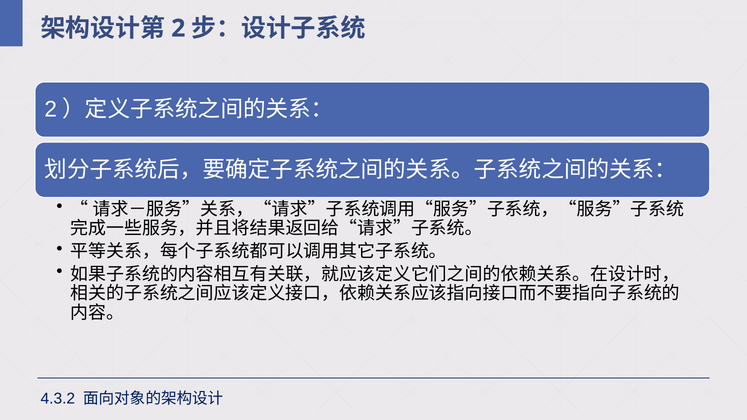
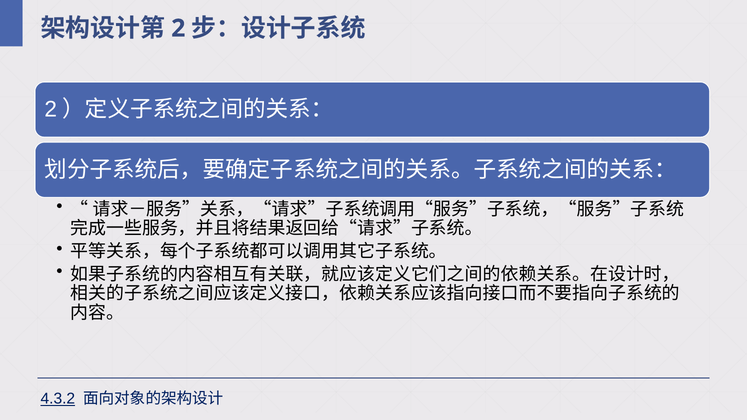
4.3.2 underline: none -> present
